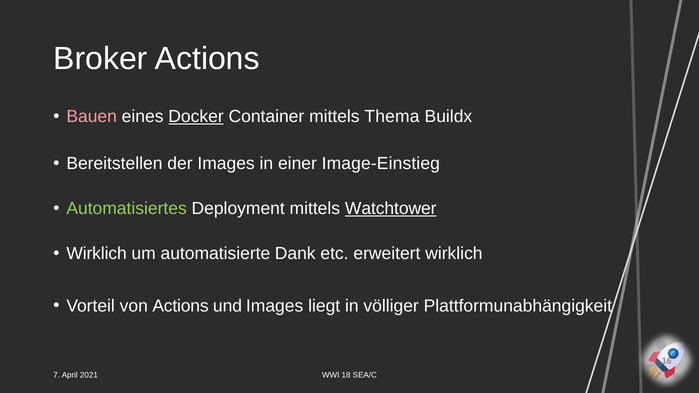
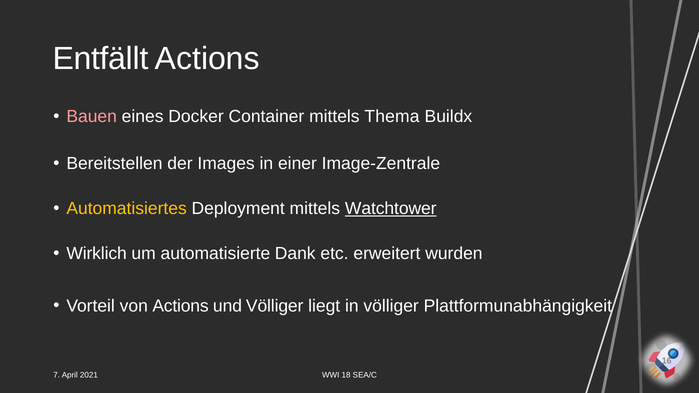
Broker: Broker -> Entfällt
Docker underline: present -> none
Image-Einstieg: Image-Einstieg -> Image-Zentrale
Automatisiertes colour: light green -> yellow
erweitert wirklich: wirklich -> wurden
und Images: Images -> Völliger
